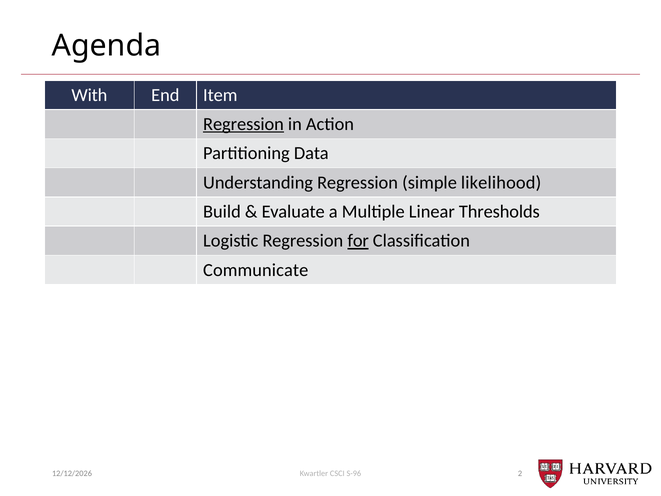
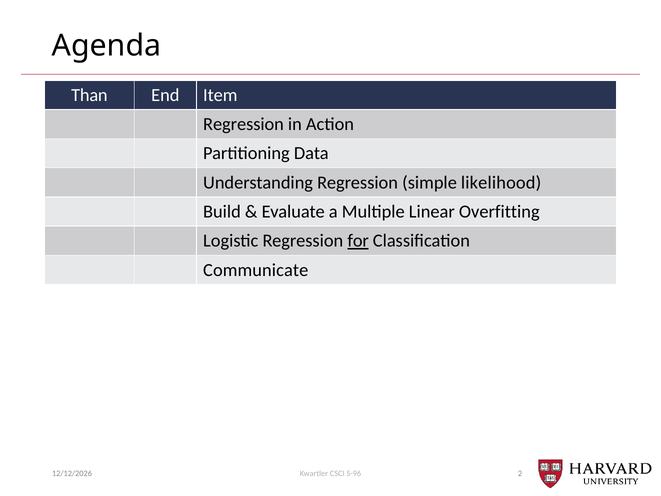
With: With -> Than
Regression at (243, 124) underline: present -> none
Thresholds: Thresholds -> Overfitting
